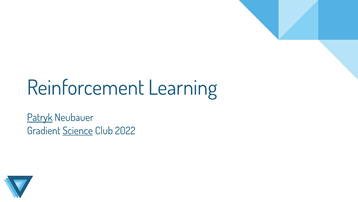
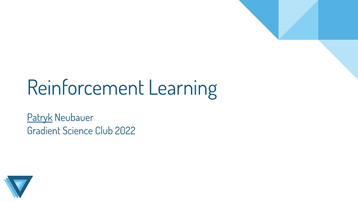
Science underline: present -> none
